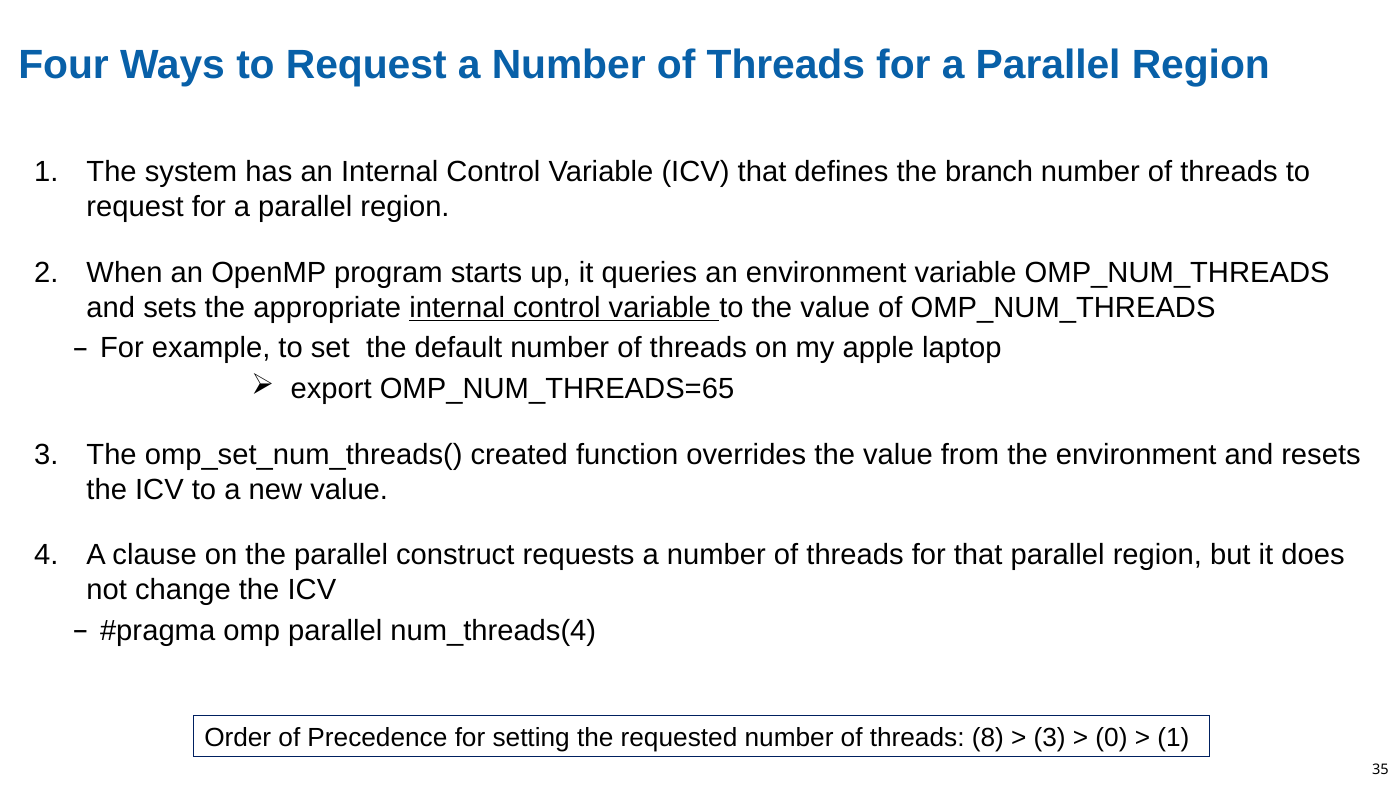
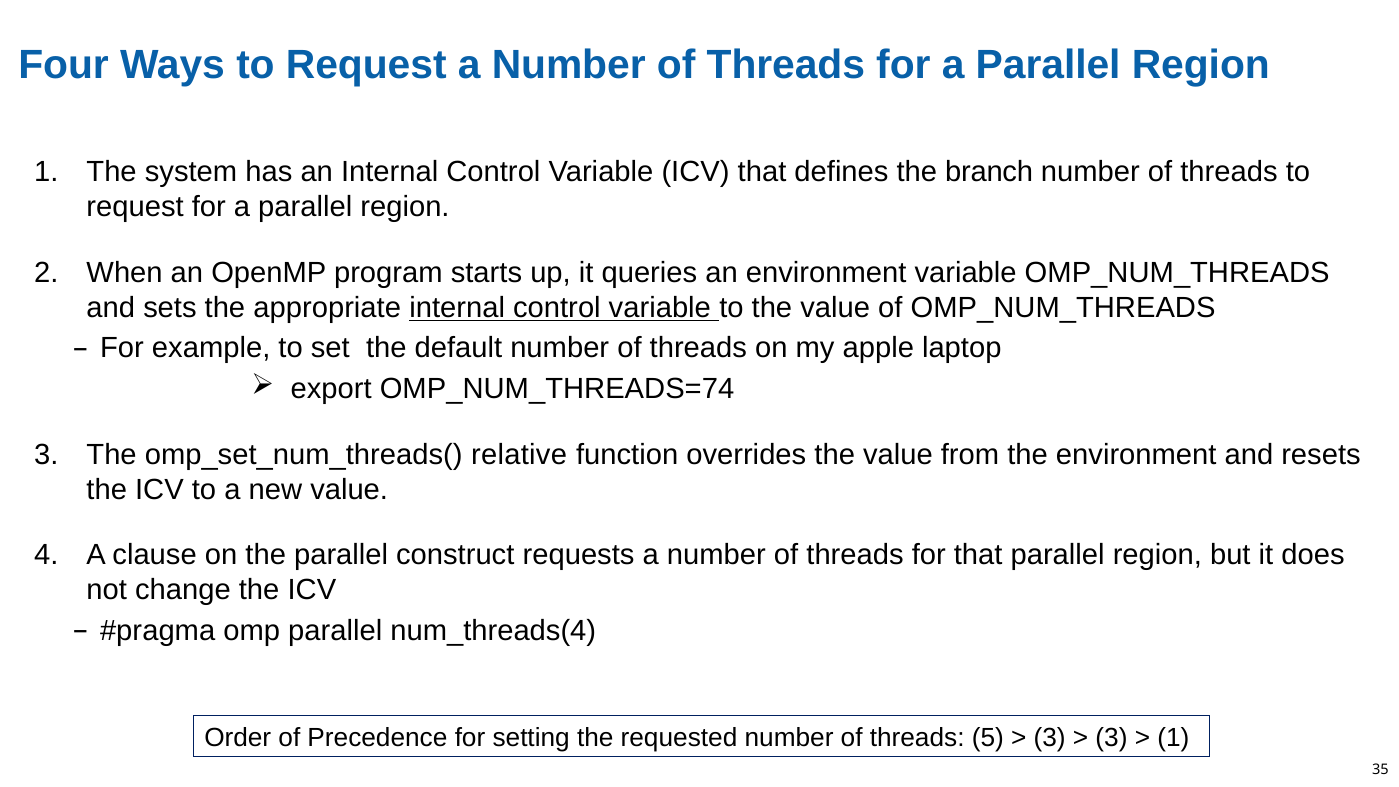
OMP_NUM_THREADS=65: OMP_NUM_THREADS=65 -> OMP_NUM_THREADS=74
created: created -> relative
8: 8 -> 5
0 at (1112, 738): 0 -> 3
